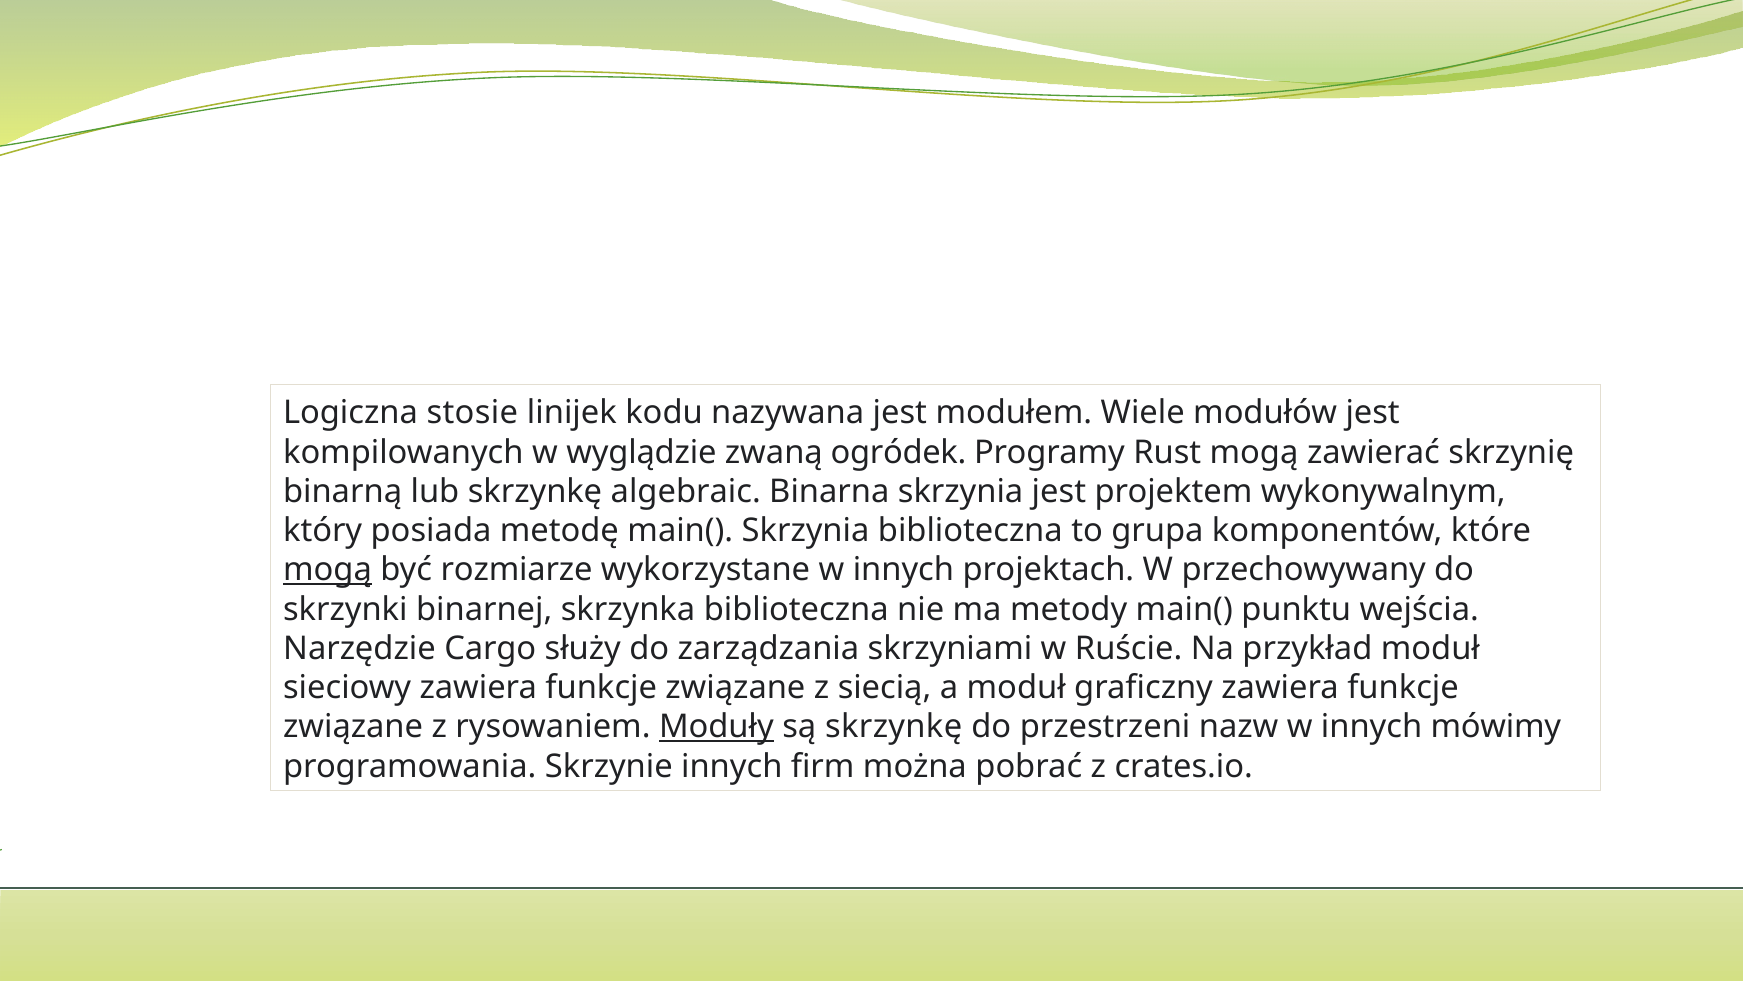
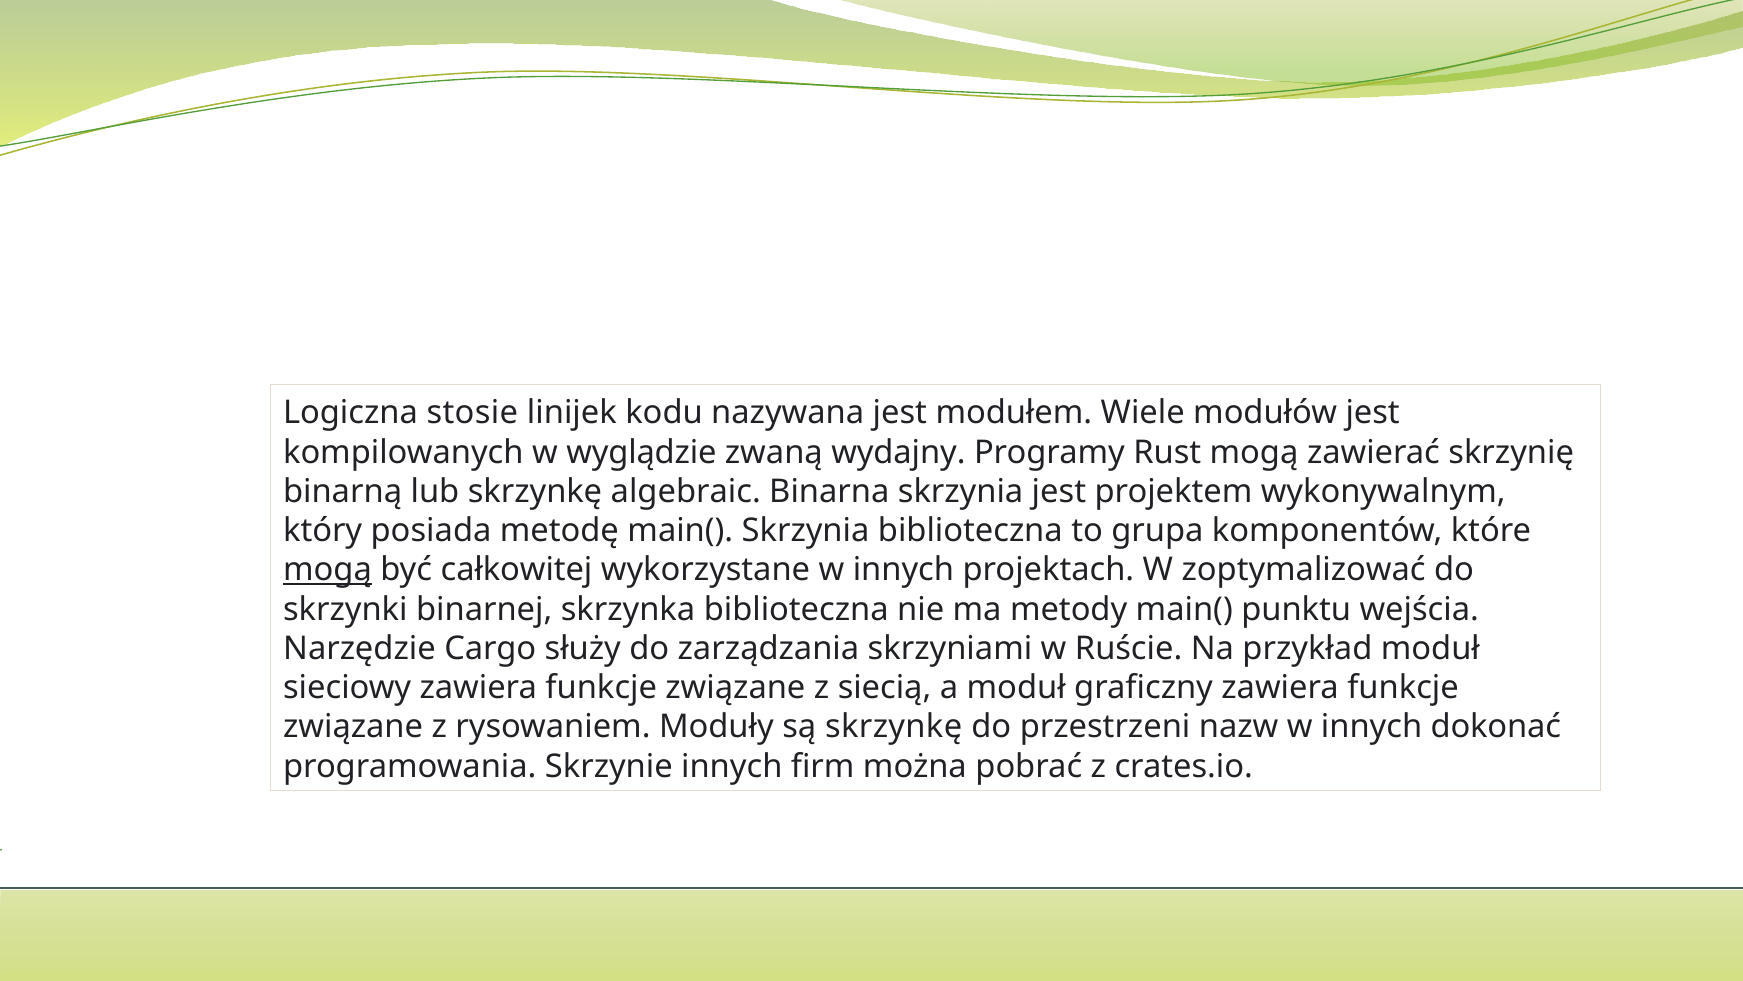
ogródek: ogródek -> wydajny
rozmiarze: rozmiarze -> całkowitej
przechowywany: przechowywany -> zoptymalizować
Moduły underline: present -> none
mówimy: mówimy -> dokonać
